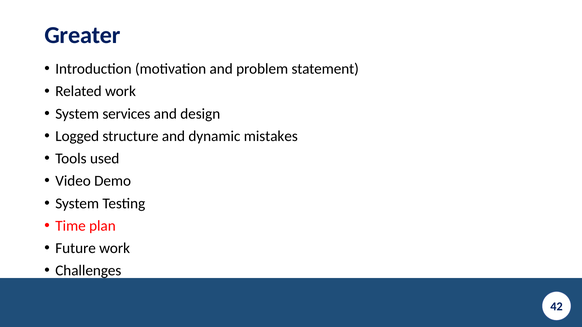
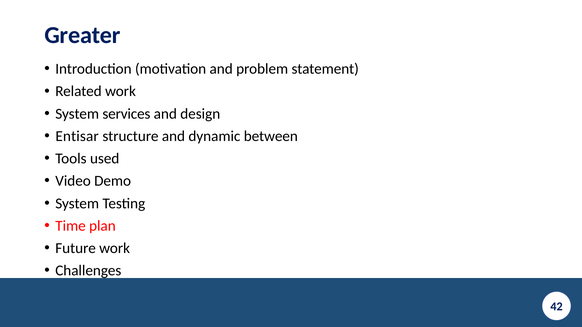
Logged: Logged -> Entisar
mistakes: mistakes -> between
